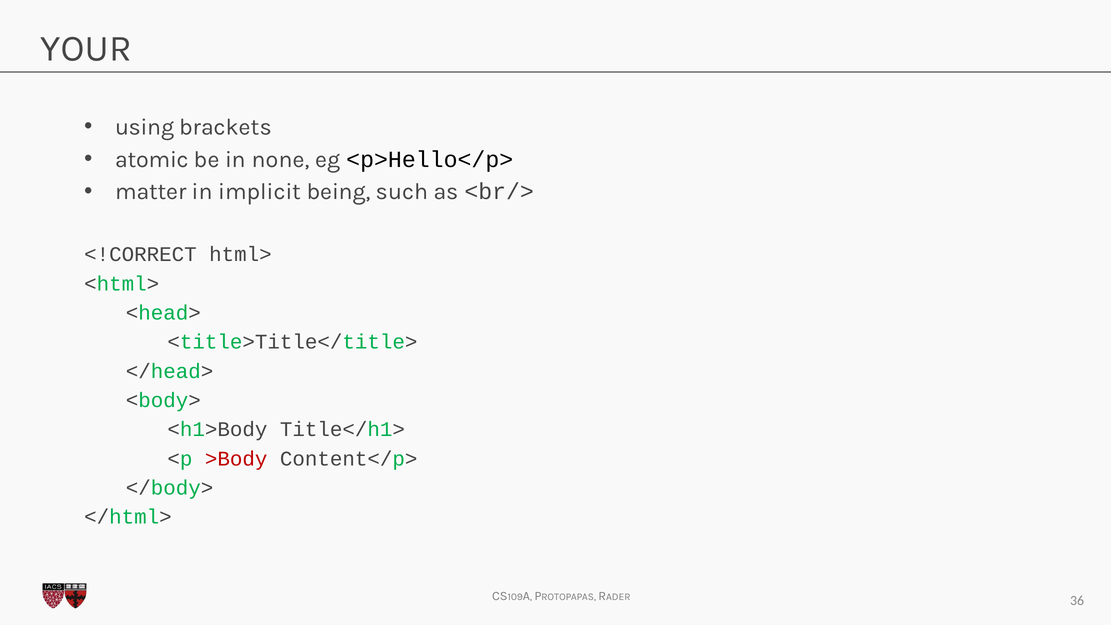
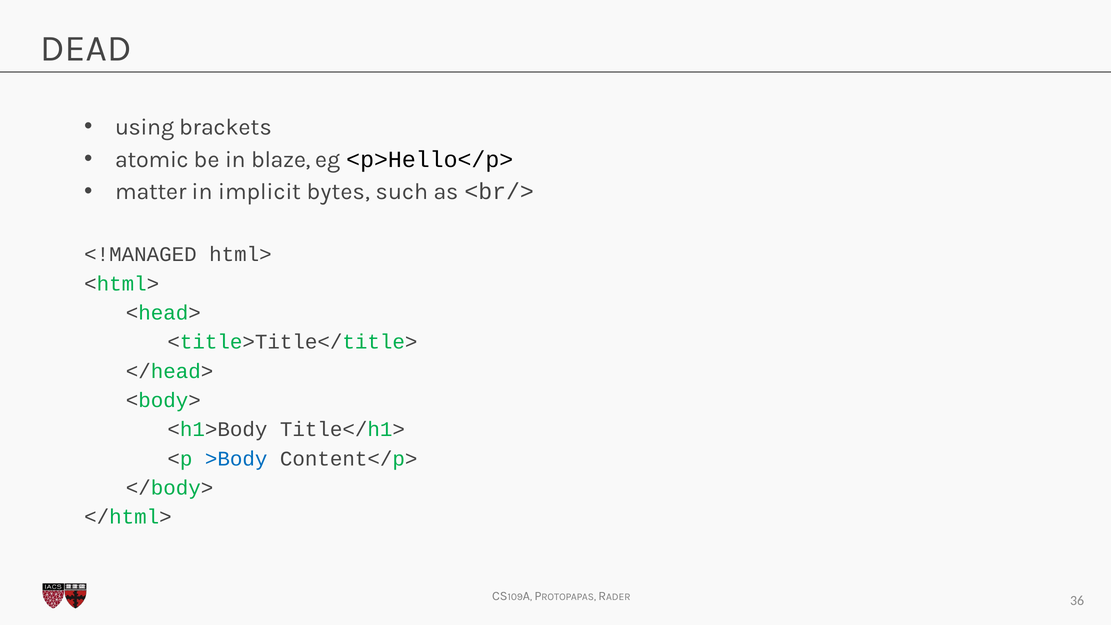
YOUR: YOUR -> DEAD
none: none -> blaze
being: being -> bytes
<!CORRECT: <!CORRECT -> <!MANAGED
>Body colour: red -> blue
